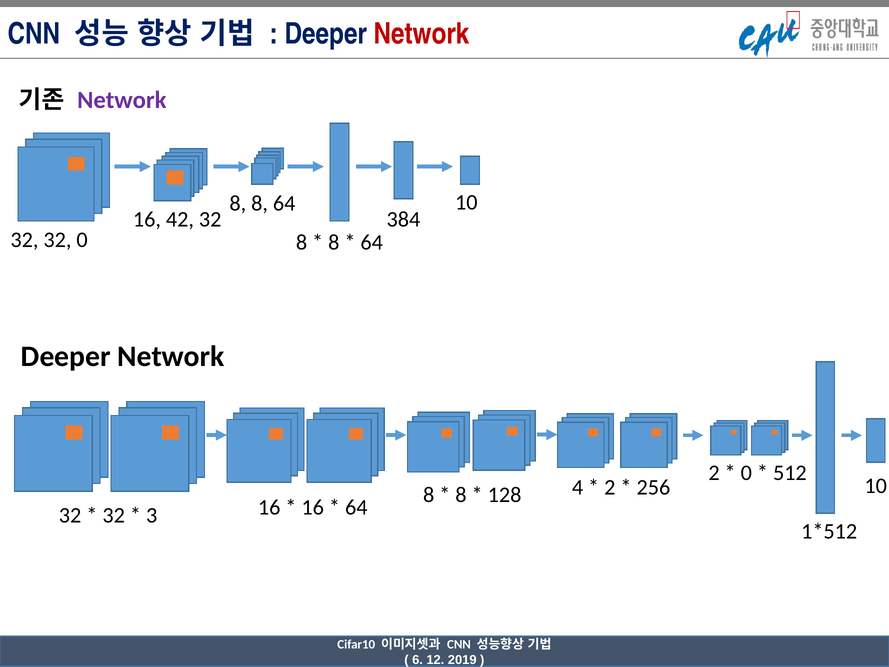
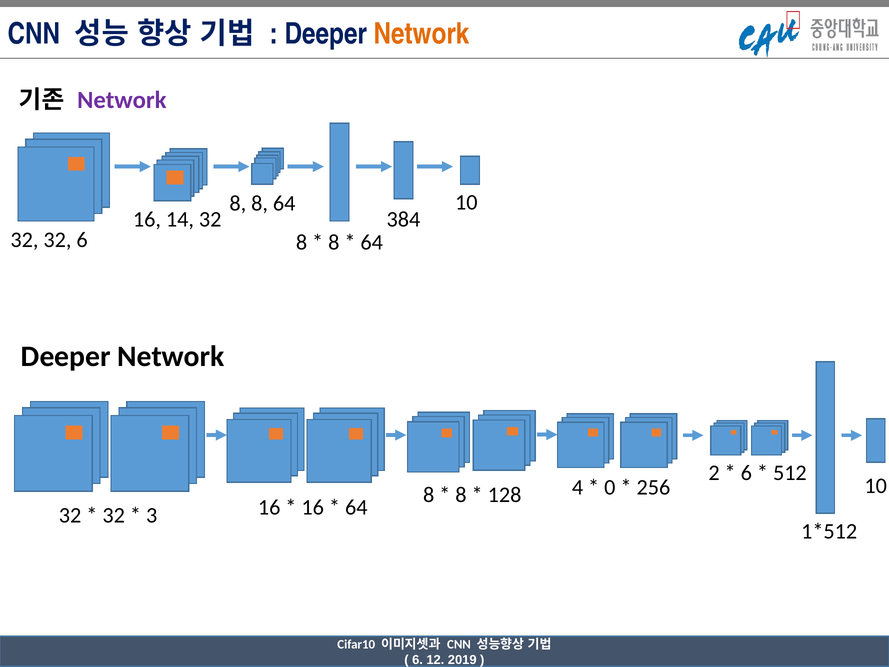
Network at (422, 34) colour: red -> orange
42: 42 -> 14
32 0: 0 -> 6
0 at (746, 473): 0 -> 6
2 at (610, 487): 2 -> 0
